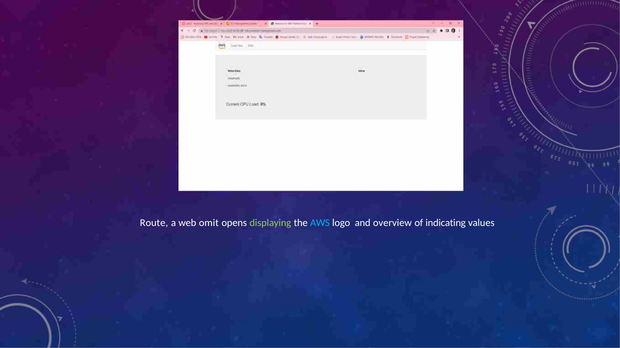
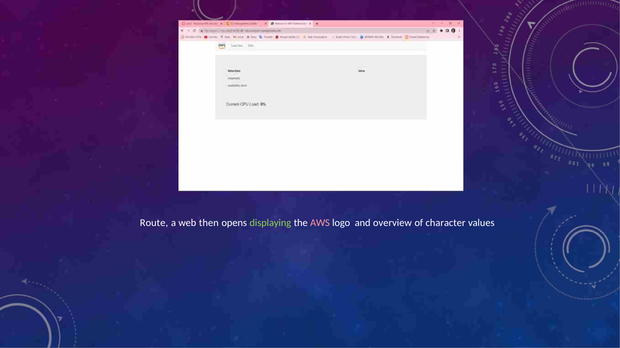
omit: omit -> then
AWS colour: light blue -> pink
indicating: indicating -> character
